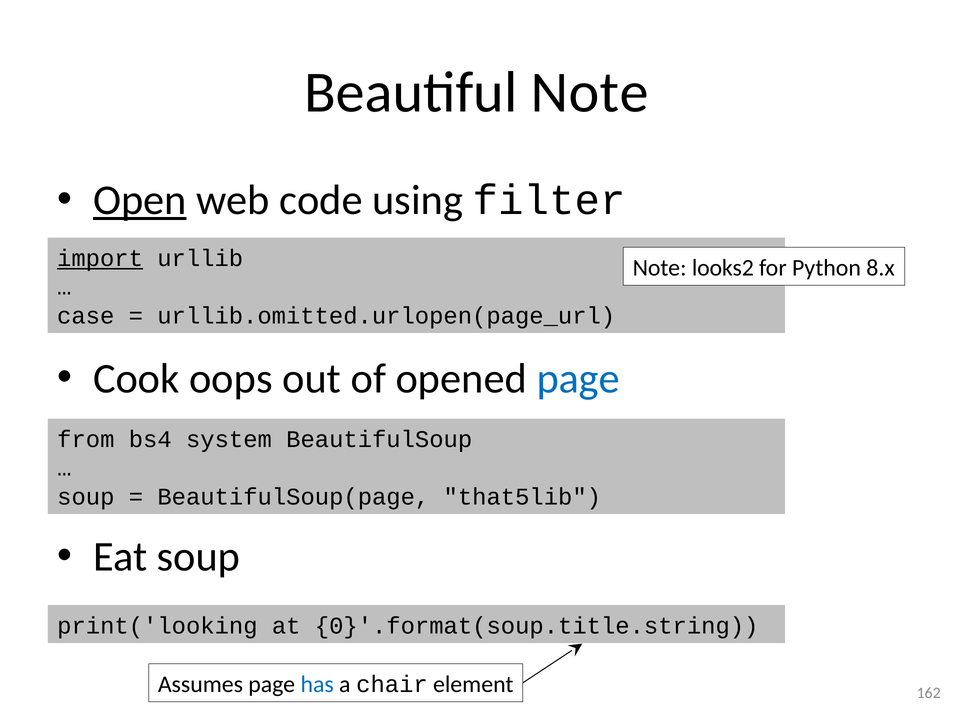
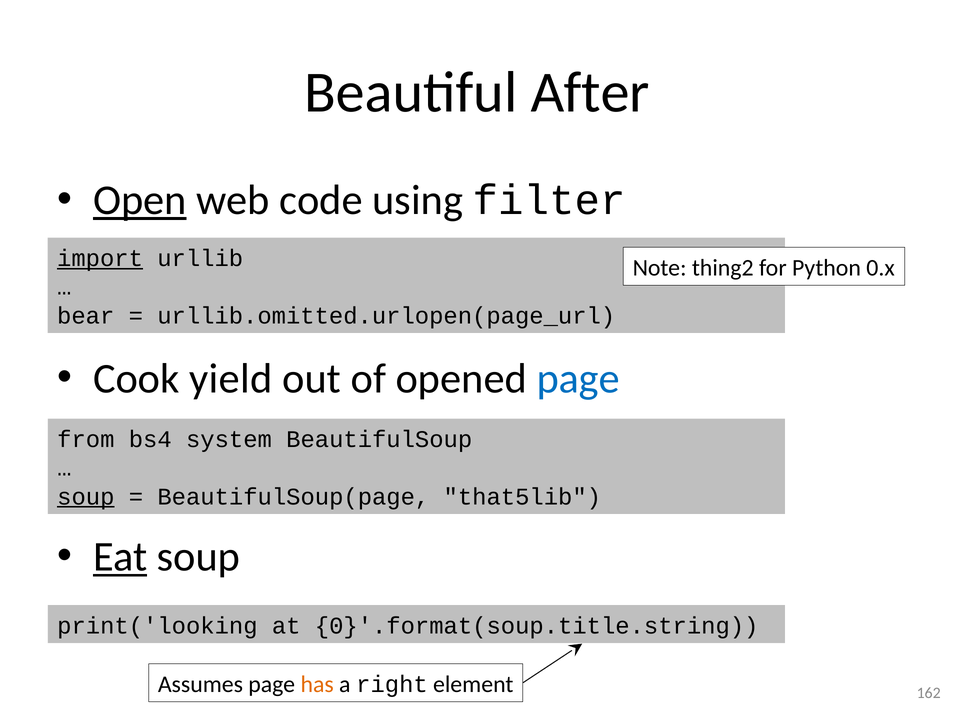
Beautiful Note: Note -> After
looks2: looks2 -> thing2
8.x: 8.x -> 0.x
case: case -> bear
oops: oops -> yield
soup at (86, 496) underline: none -> present
Eat underline: none -> present
has colour: blue -> orange
chair: chair -> right
